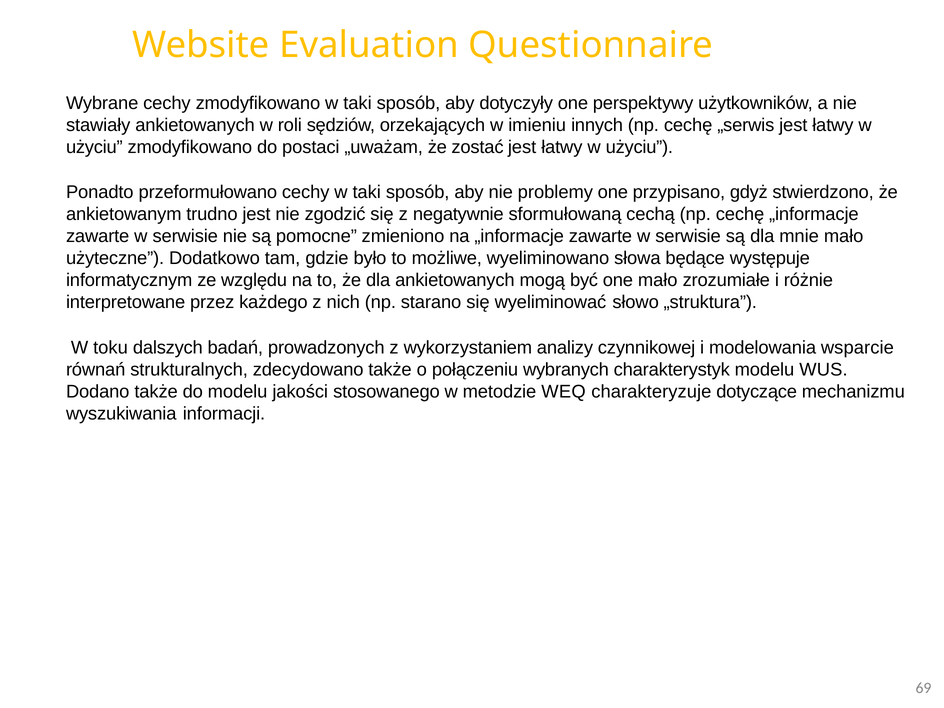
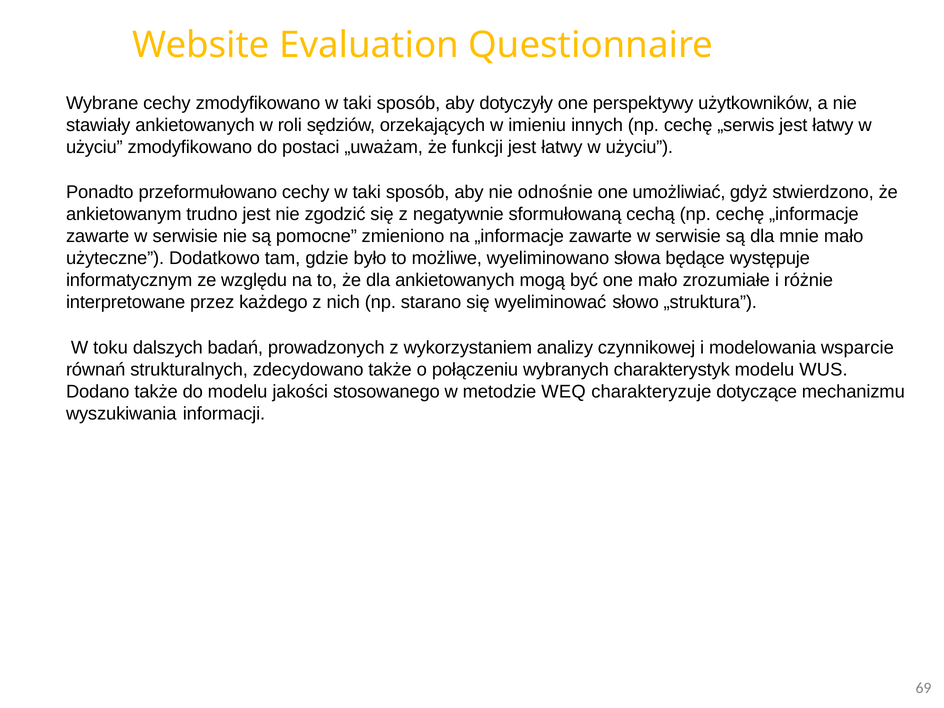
zostać: zostać -> funkcji
problemy: problemy -> odnośnie
przypisano: przypisano -> umożliwiać
